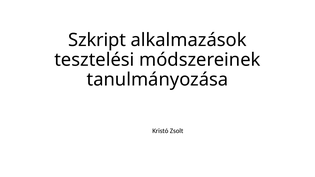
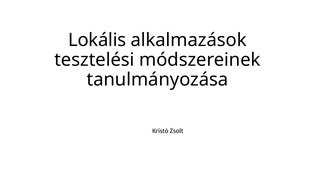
Szkript: Szkript -> Lokális
